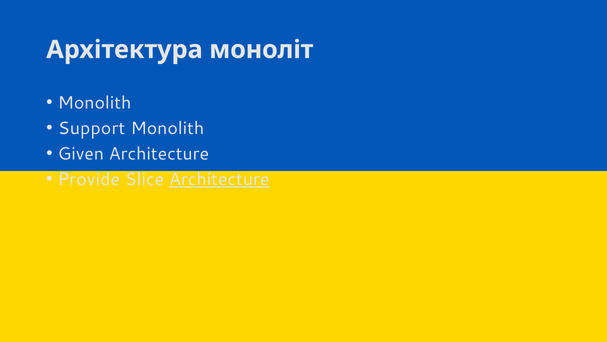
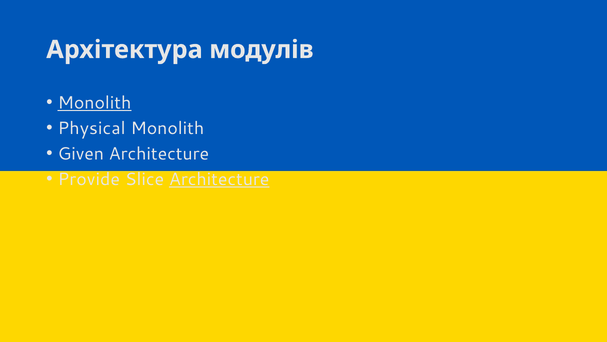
моноліт: моноліт -> модулів
Monolith at (94, 103) underline: none -> present
Support: Support -> Physical
